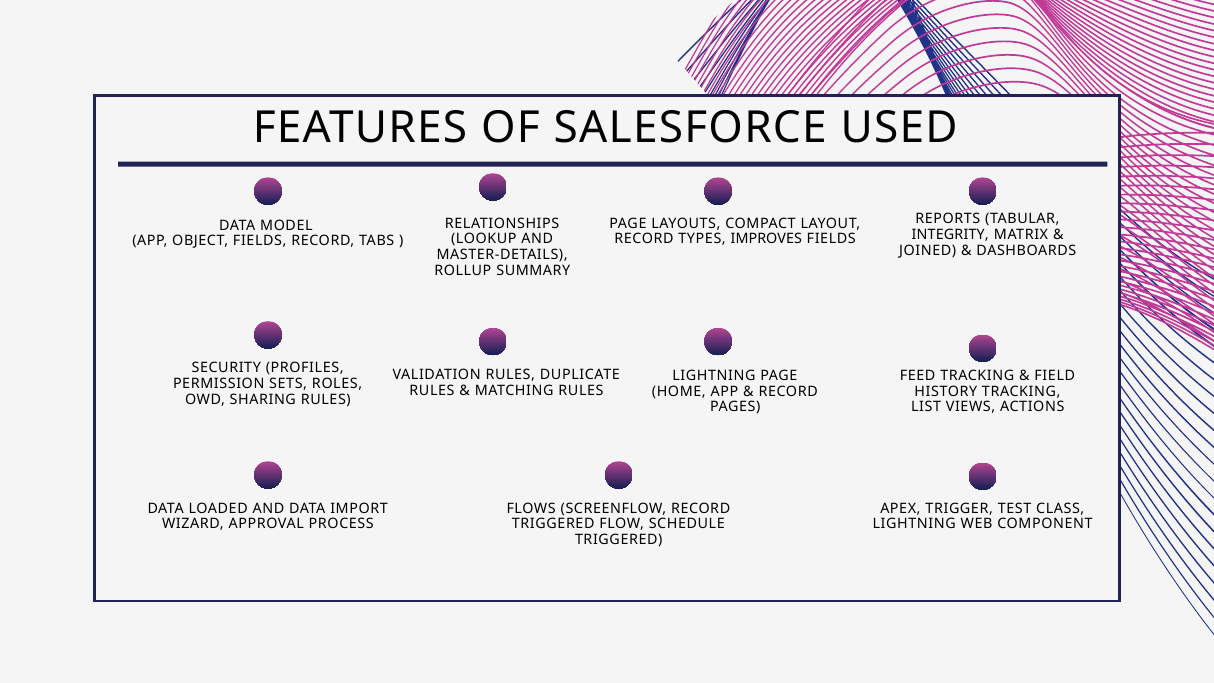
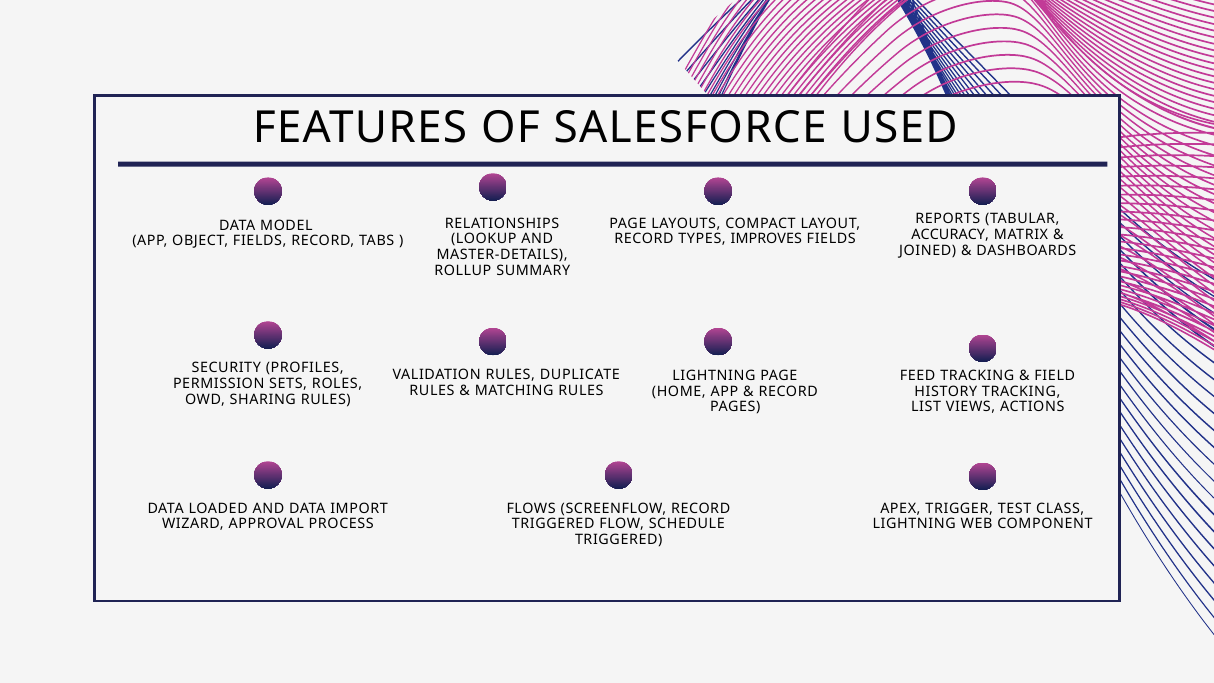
INTEGRITY: INTEGRITY -> ACCURACY
